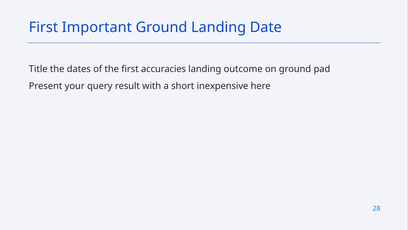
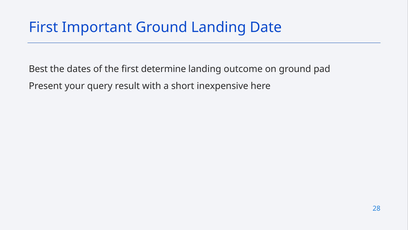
Title: Title -> Best
accuracies: accuracies -> determine
